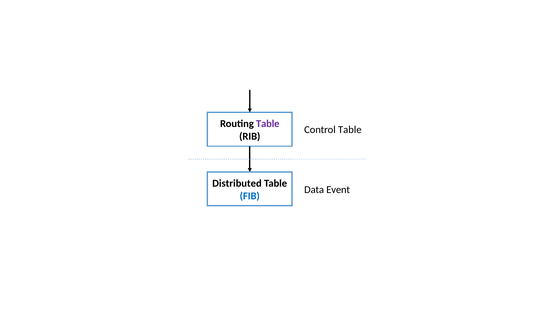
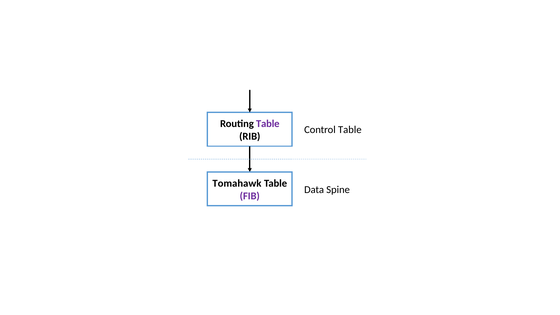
Distributed: Distributed -> Tomahawk
Event: Event -> Spine
FIB colour: blue -> purple
